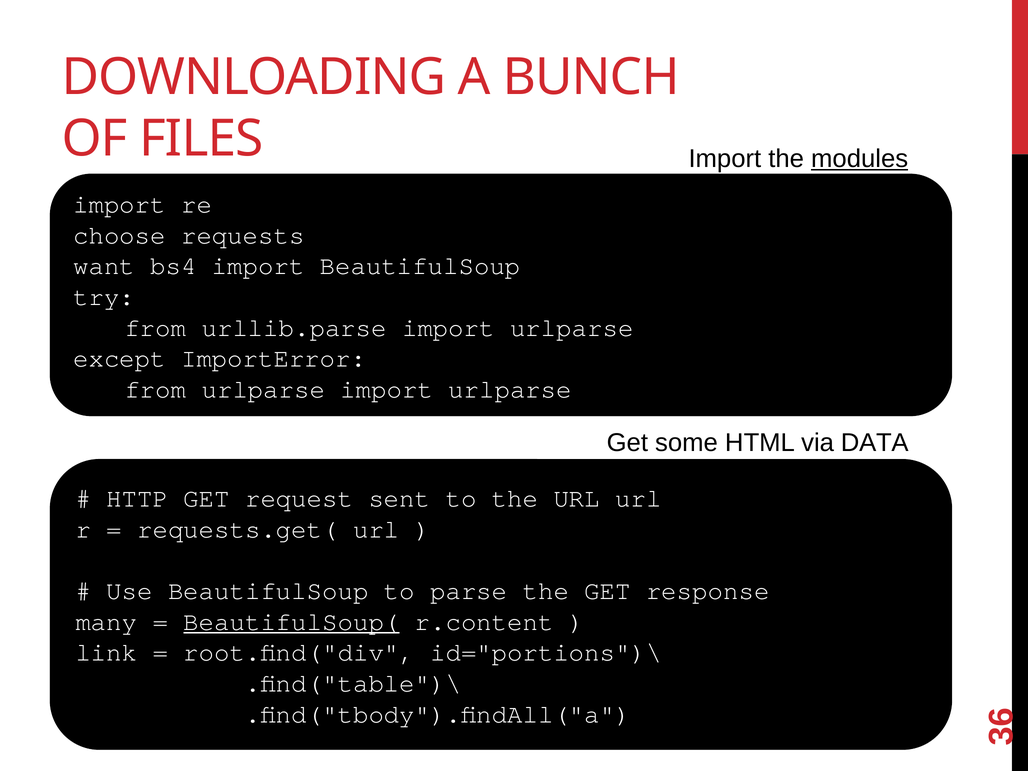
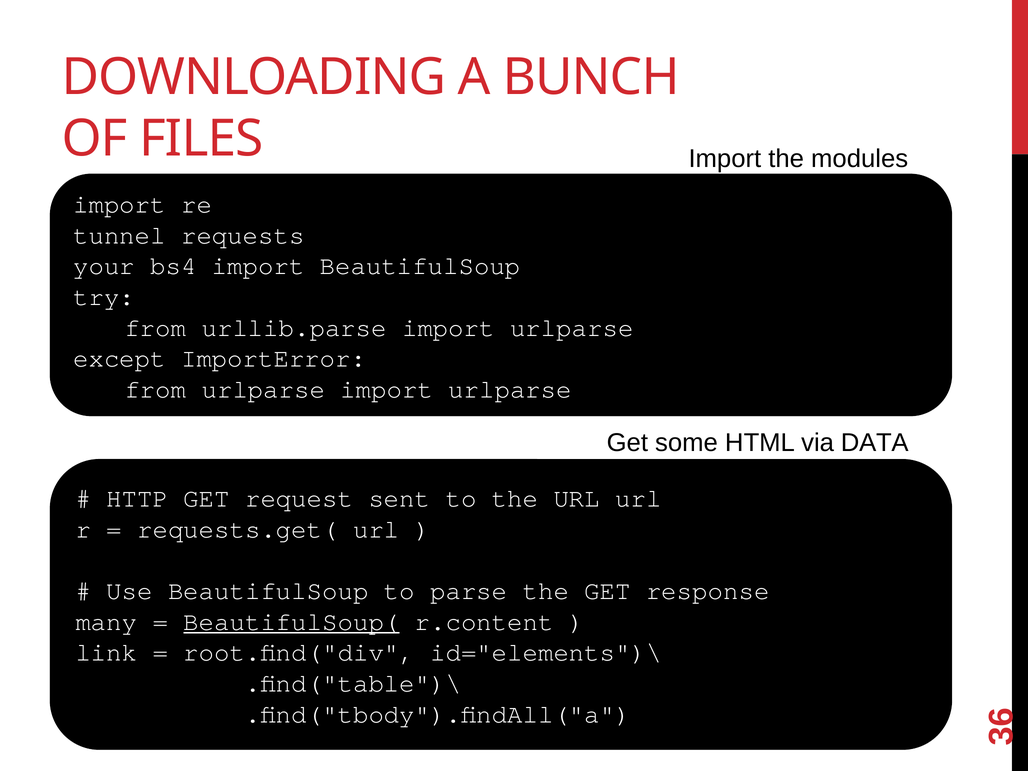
modules underline: present -> none
choose: choose -> tunnel
want: want -> your
id="portions")\: id="portions")\ -> id="elements")\
